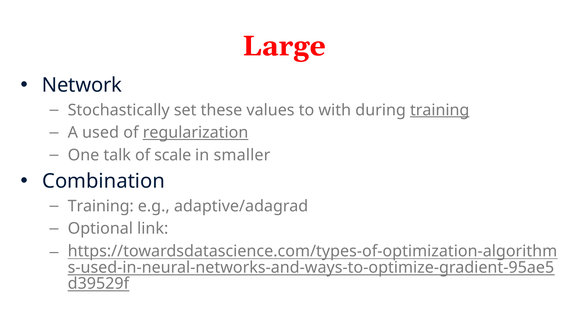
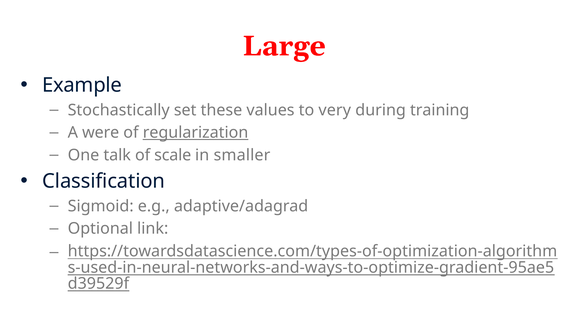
Network: Network -> Example
with: with -> very
training at (440, 110) underline: present -> none
used: used -> were
Combination: Combination -> Classification
Training at (101, 206): Training -> Sigmoid
